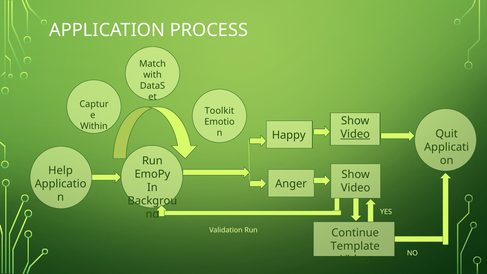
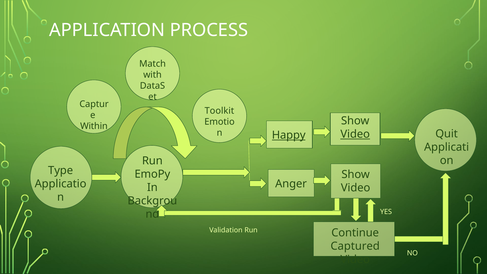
Happy underline: none -> present
Help: Help -> Type
Template: Template -> Captured
